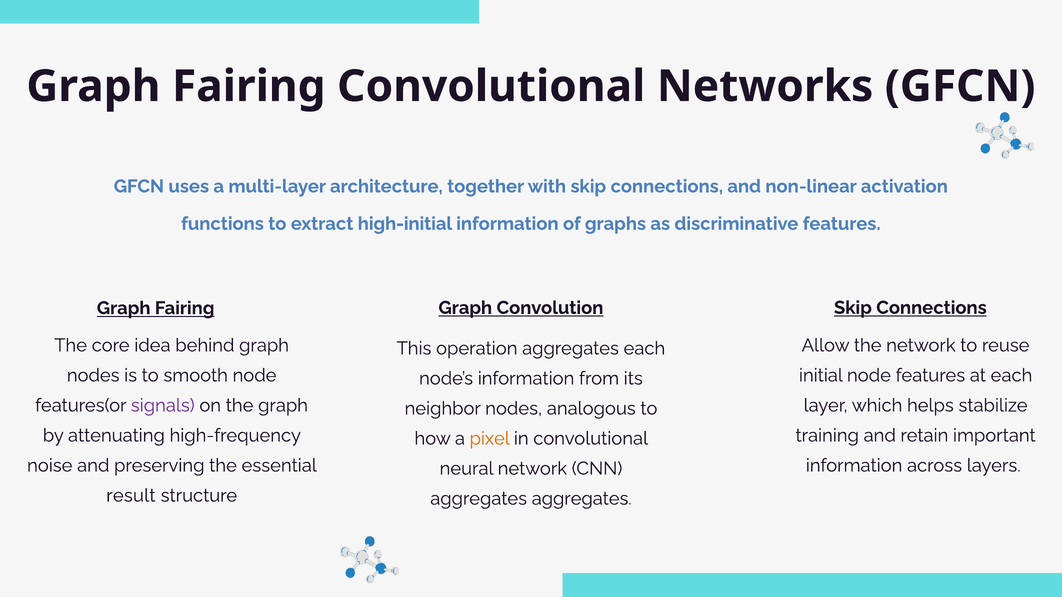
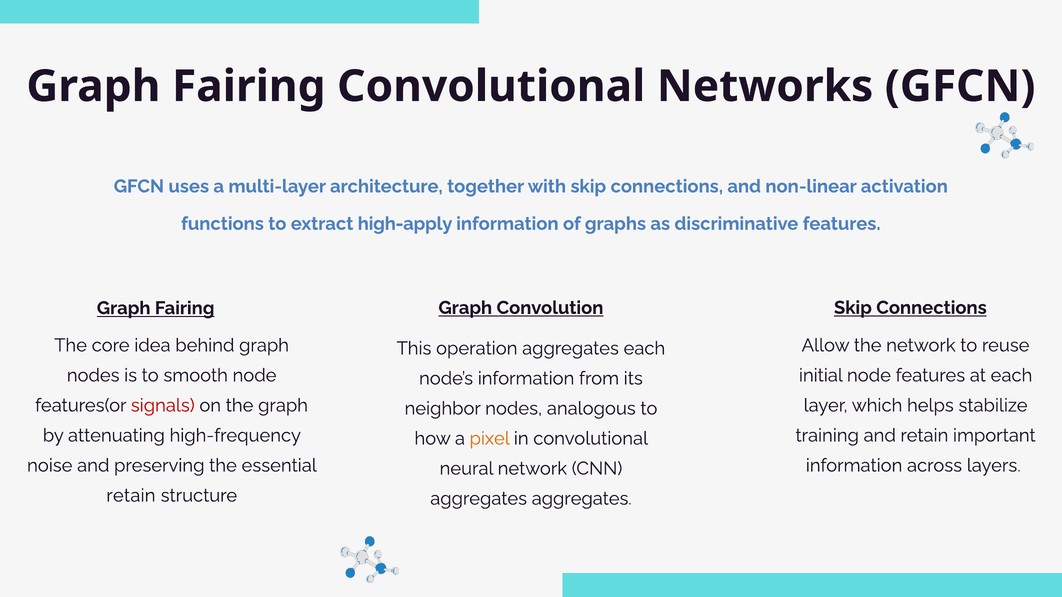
high-initial: high-initial -> high-apply
signals colour: purple -> red
result at (131, 496): result -> retain
